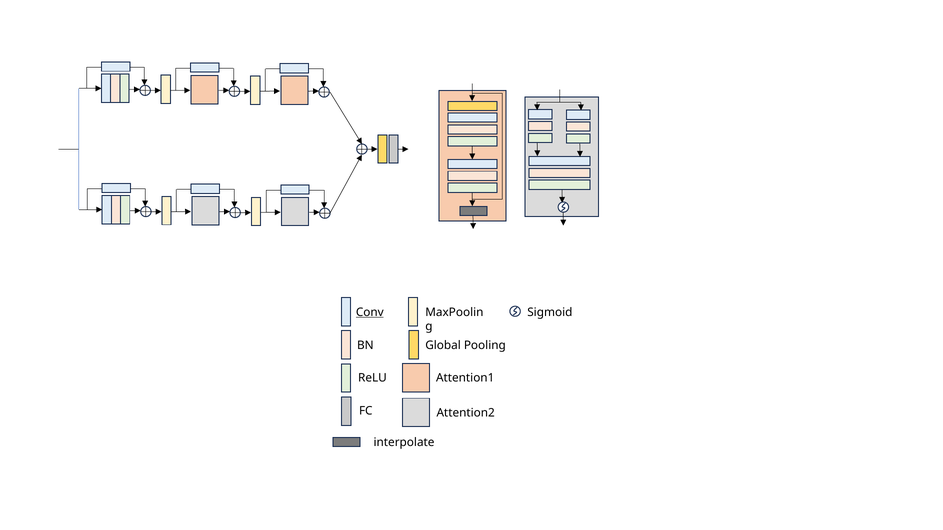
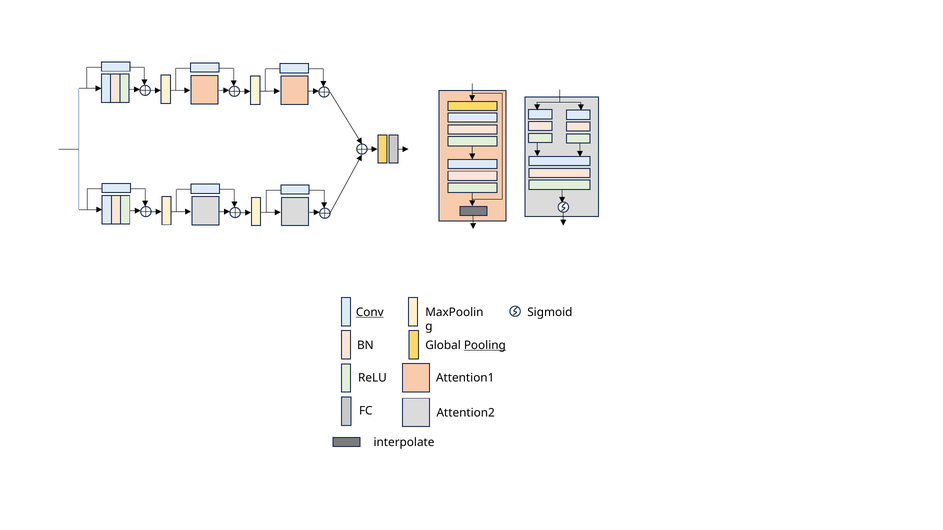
Pooling underline: none -> present
